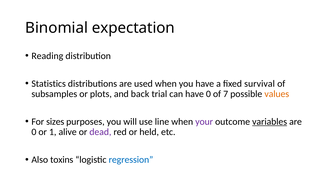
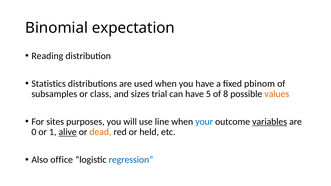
survival: survival -> pbinom
plots: plots -> class
back: back -> sizes
have 0: 0 -> 5
7: 7 -> 8
sizes: sizes -> sites
your colour: purple -> blue
alive underline: none -> present
dead colour: purple -> orange
toxins: toxins -> office
